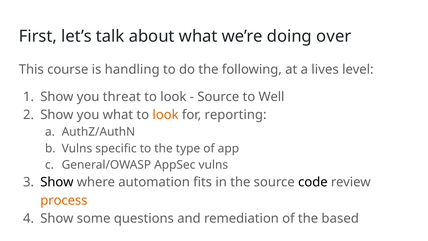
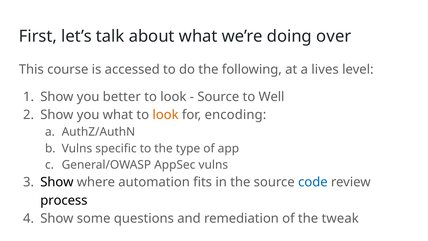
handling: handling -> accessed
threat: threat -> better
reporting: reporting -> encoding
code colour: black -> blue
process colour: orange -> black
based: based -> tweak
